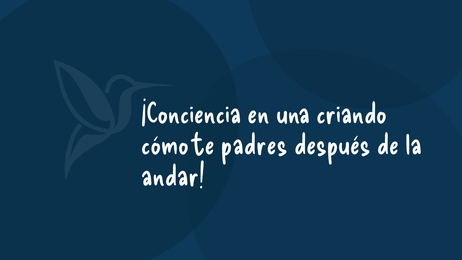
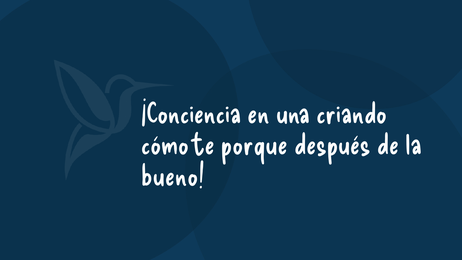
padres: padres -> porque
andar: andar -> bueno
